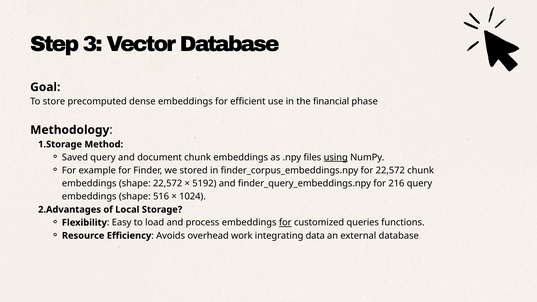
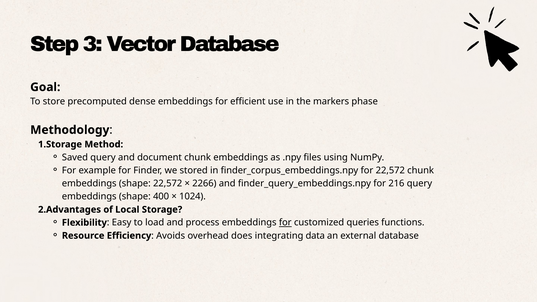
financial: financial -> markers
using underline: present -> none
5192: 5192 -> 2266
516: 516 -> 400
work: work -> does
